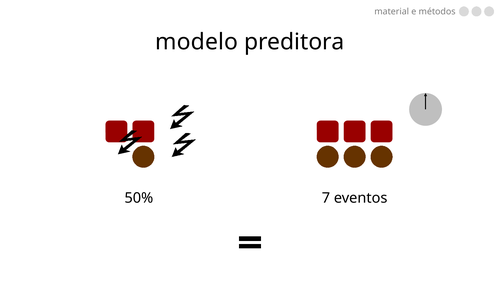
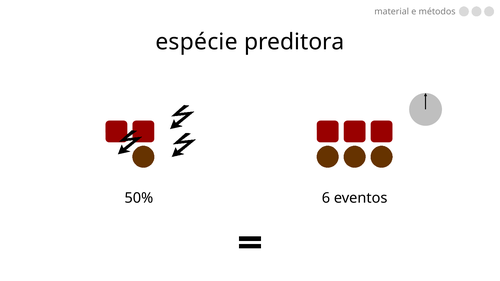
modelo: modelo -> espécie
7: 7 -> 6
